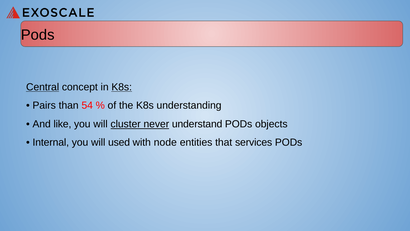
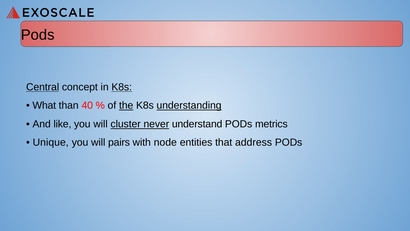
Pairs: Pairs -> What
54: 54 -> 40
the underline: none -> present
understanding underline: none -> present
objects: objects -> metrics
Internal: Internal -> Unique
used: used -> pairs
services: services -> address
